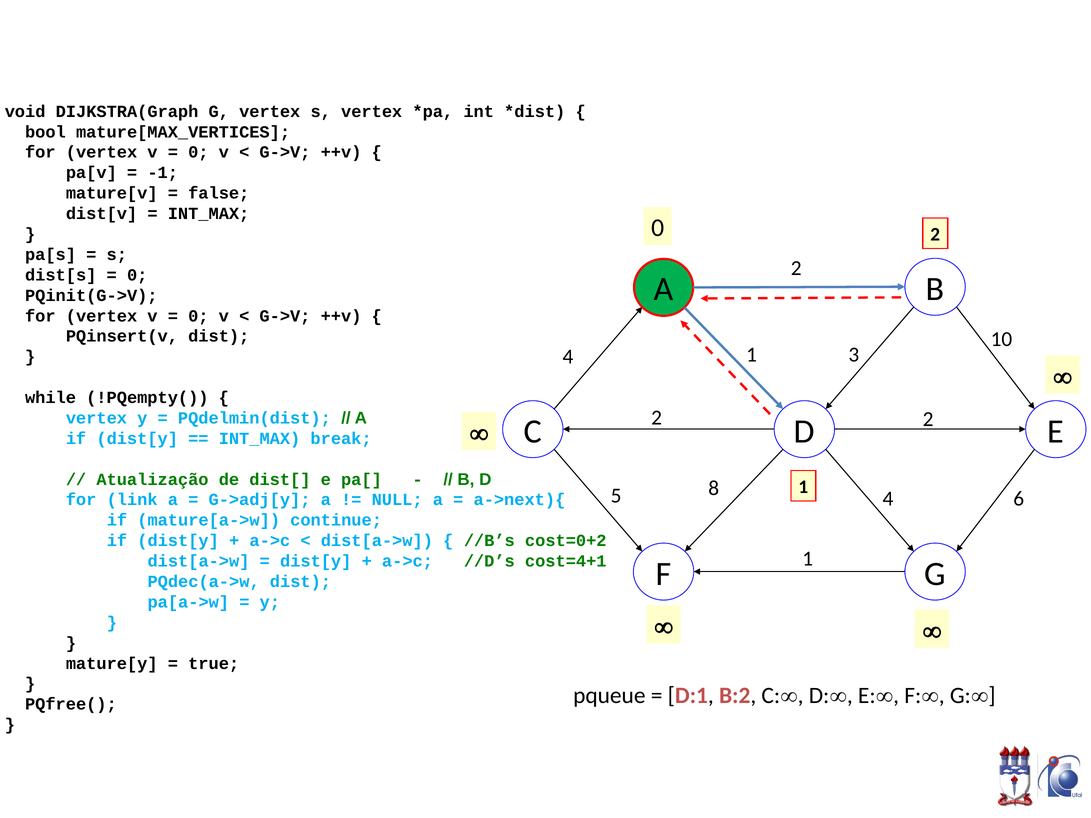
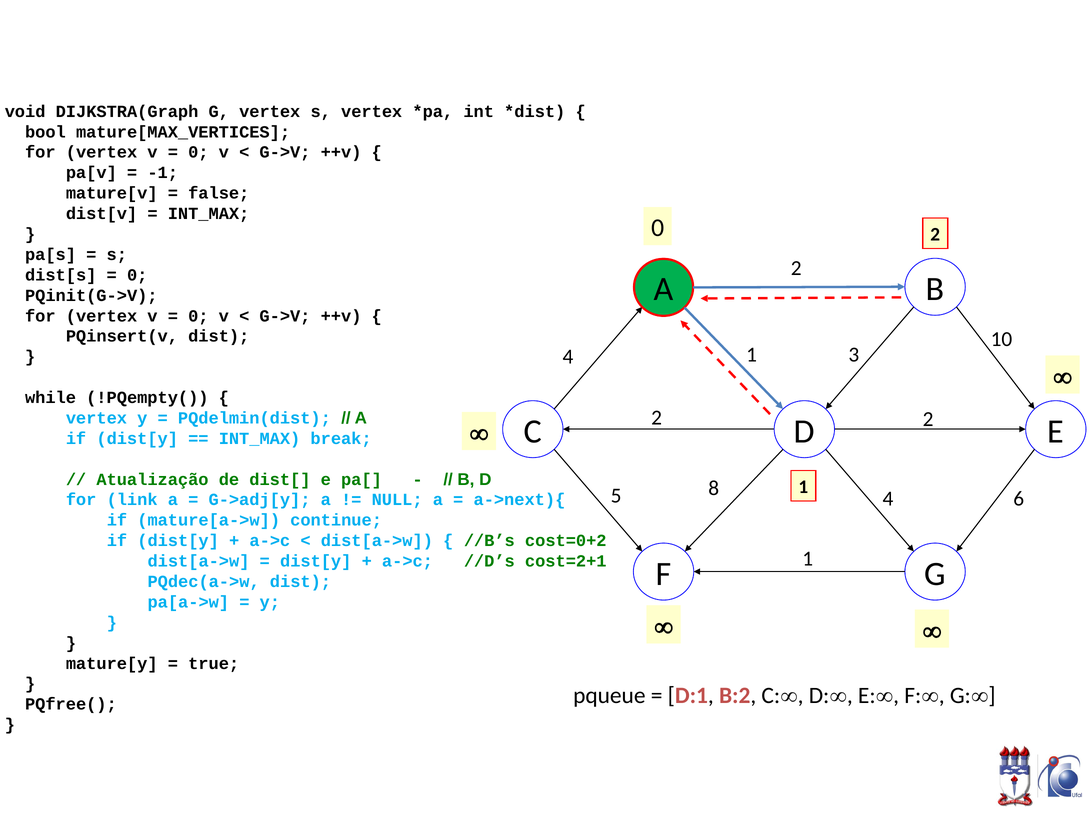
cost=4+1: cost=4+1 -> cost=2+1
